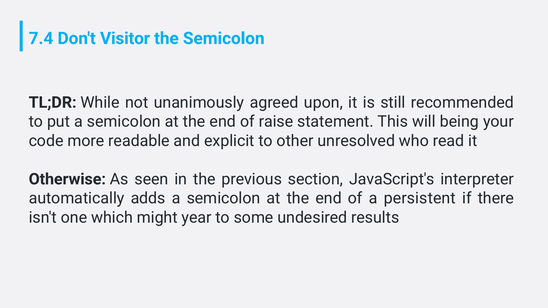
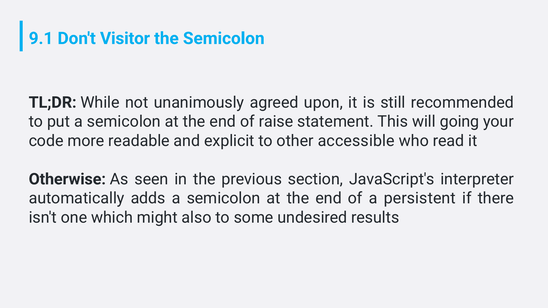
7.4: 7.4 -> 9.1
being: being -> going
unresolved: unresolved -> accessible
year: year -> also
